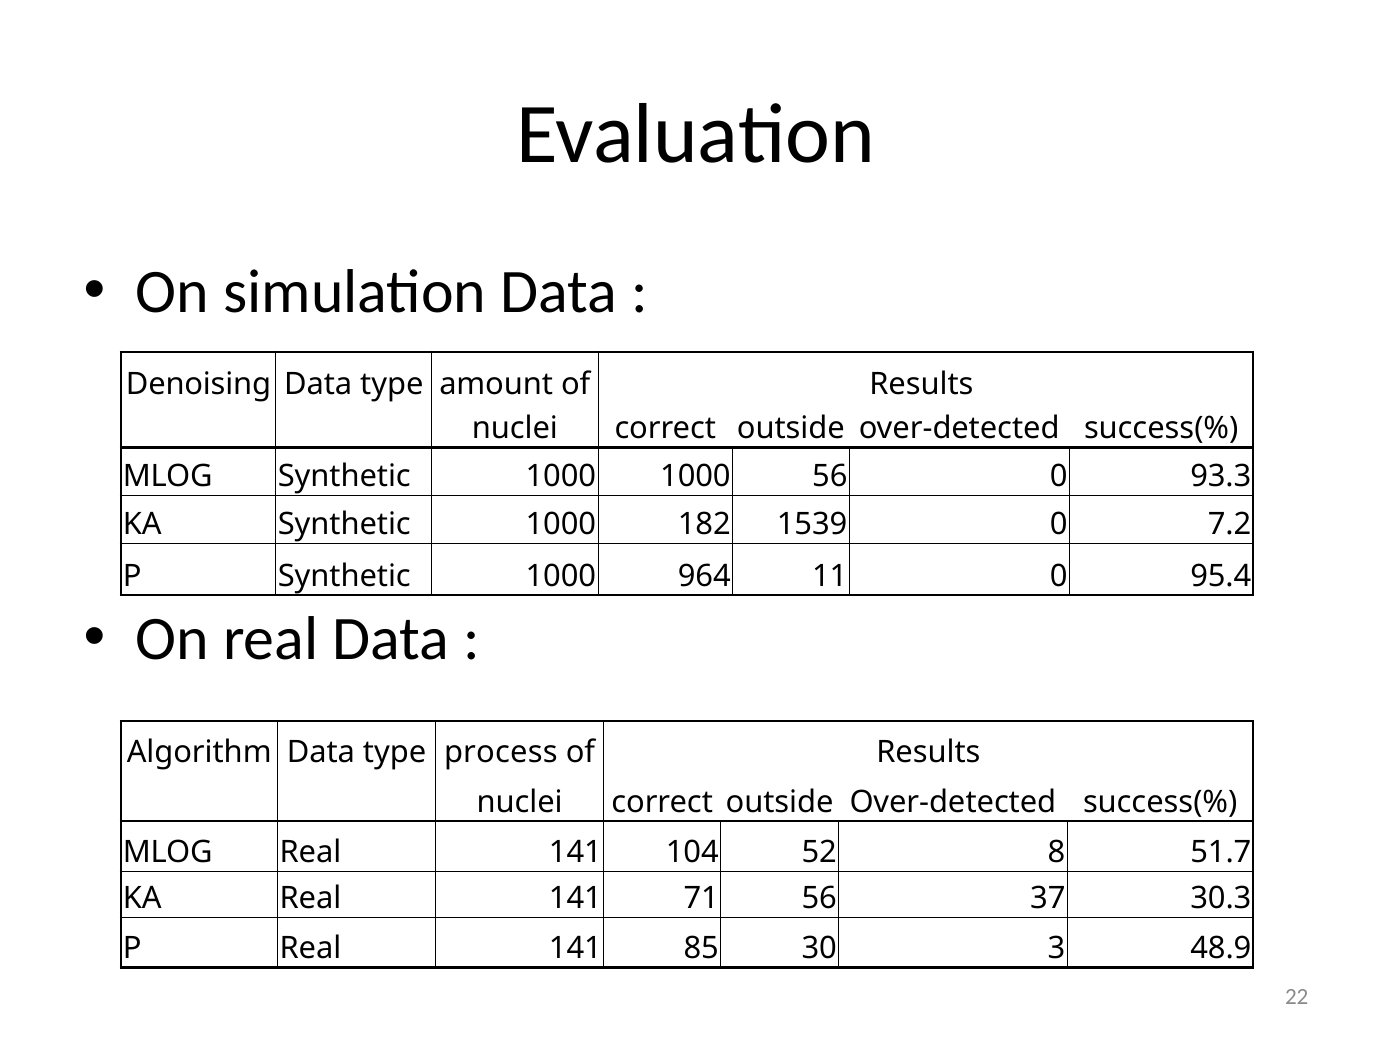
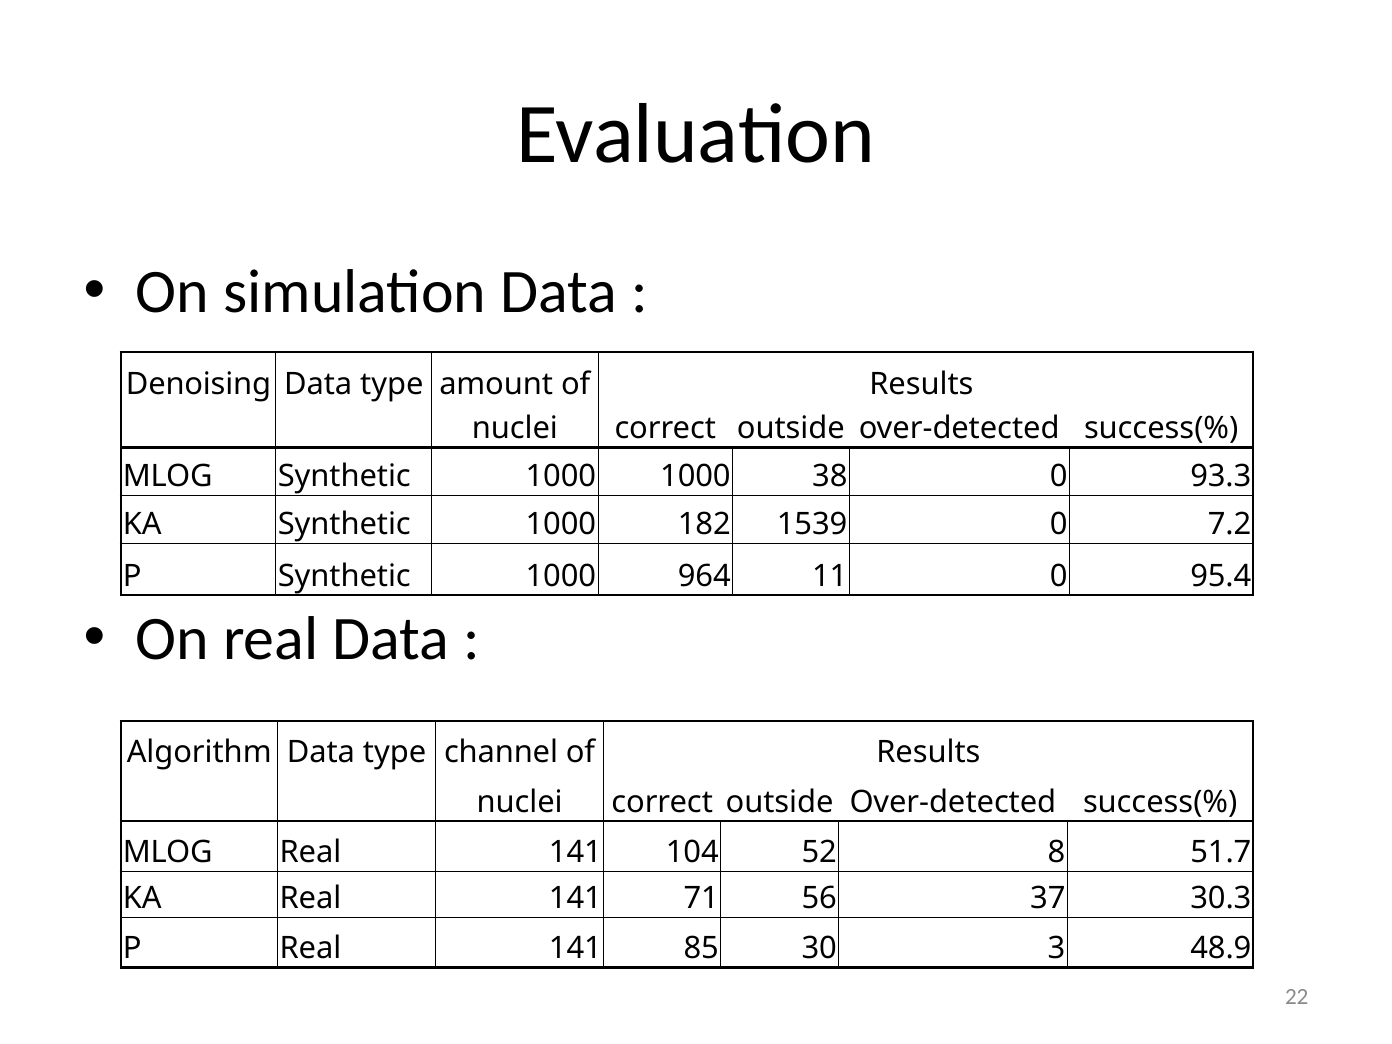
1000 56: 56 -> 38
process: process -> channel
